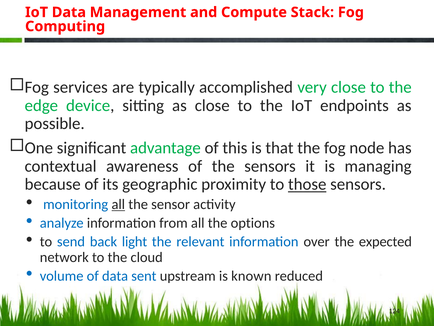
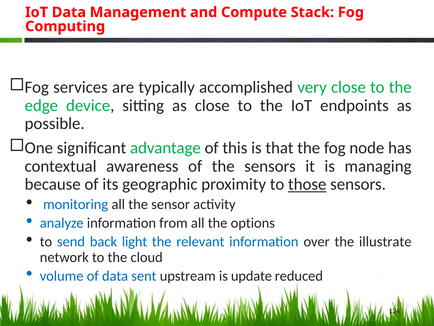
all at (118, 204) underline: present -> none
expected: expected -> illustrate
known: known -> update
